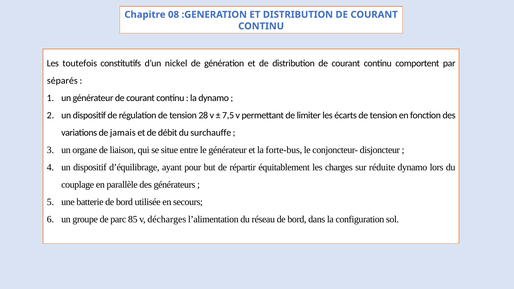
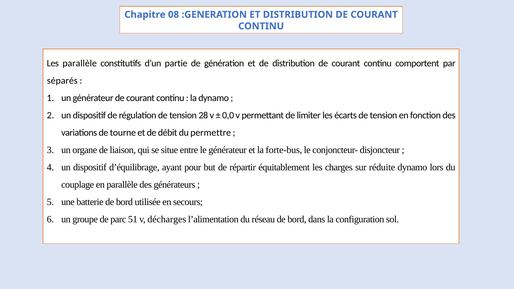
Les toutefois: toutefois -> parallèle
nickel: nickel -> partie
7,5: 7,5 -> 0,0
jamais: jamais -> tourne
surchauffe: surchauffe -> permettre
85: 85 -> 51
